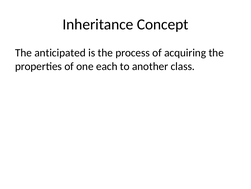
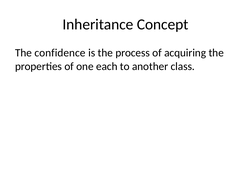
anticipated: anticipated -> confidence
